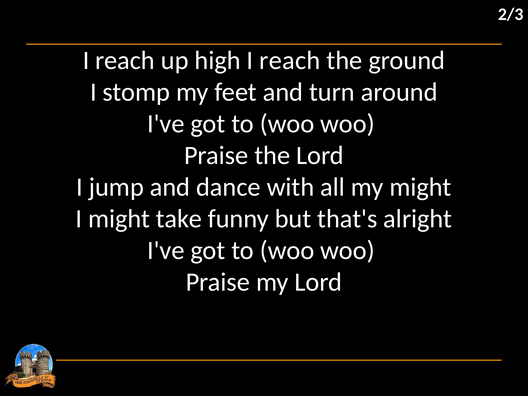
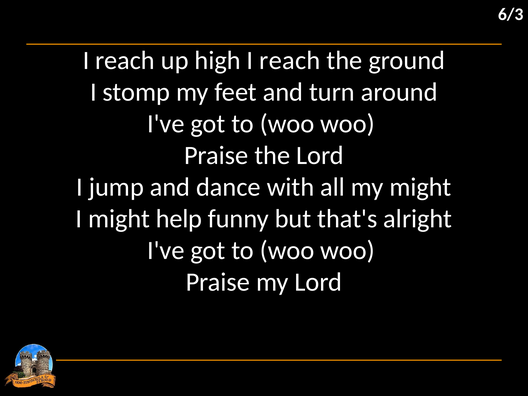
2/3: 2/3 -> 6/3
take: take -> help
